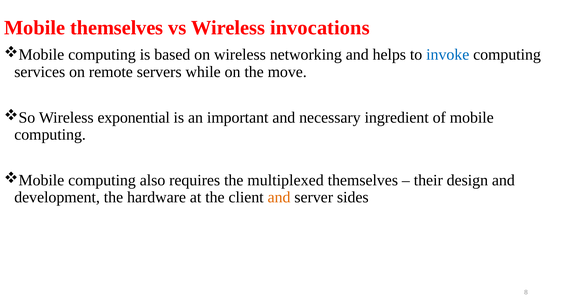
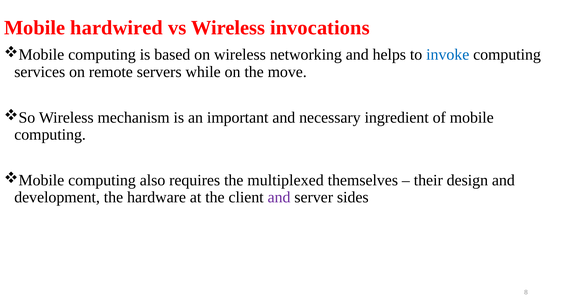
Mobile themselves: themselves -> hardwired
exponential: exponential -> mechanism
and at (279, 197) colour: orange -> purple
